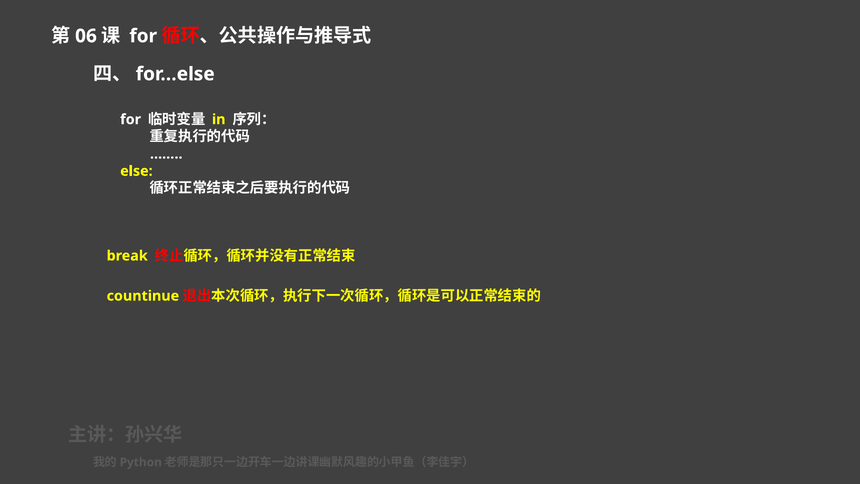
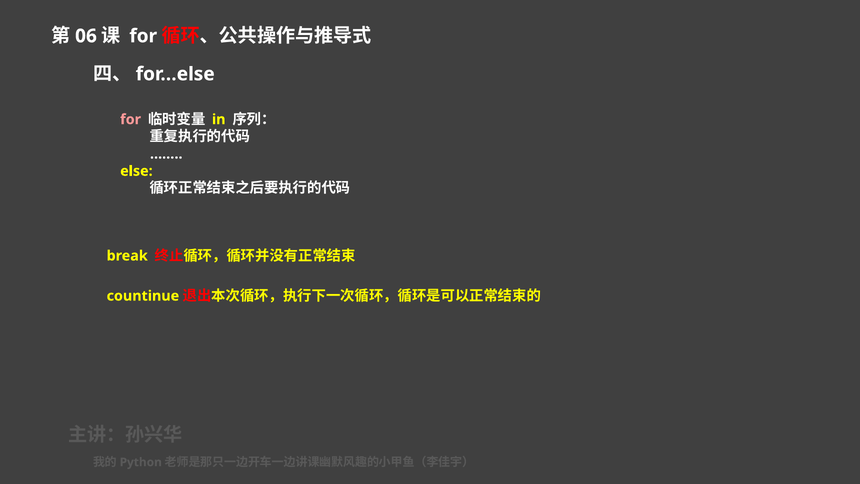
for at (131, 119) colour: white -> pink
